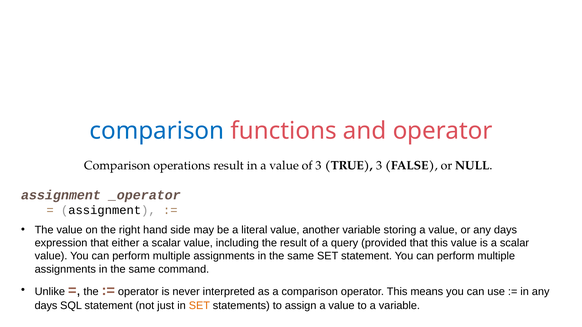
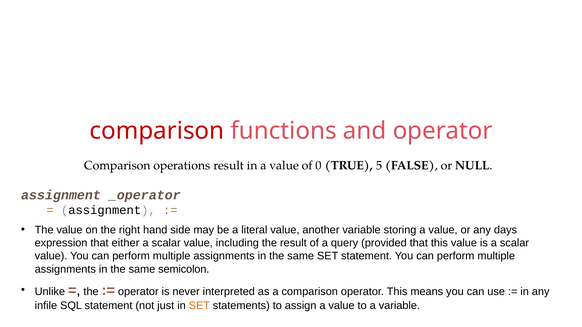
comparison at (157, 131) colour: blue -> red
of 3: 3 -> 0
TRUE 3: 3 -> 5
command: command -> semicolon
days at (46, 306): days -> infile
